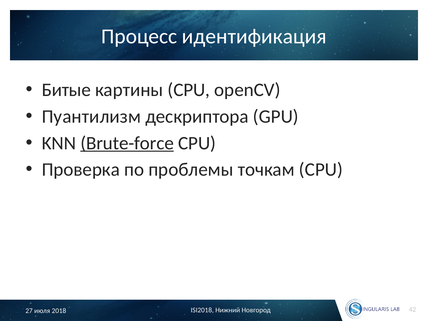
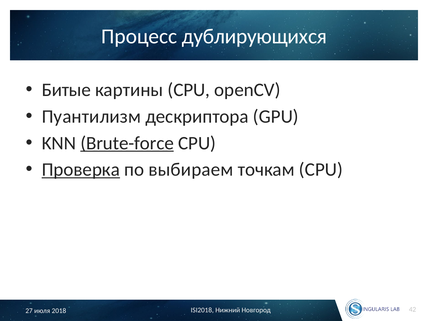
идентификация: идентификация -> дублирующихся
Проверка underline: none -> present
проблемы: проблемы -> выбираем
